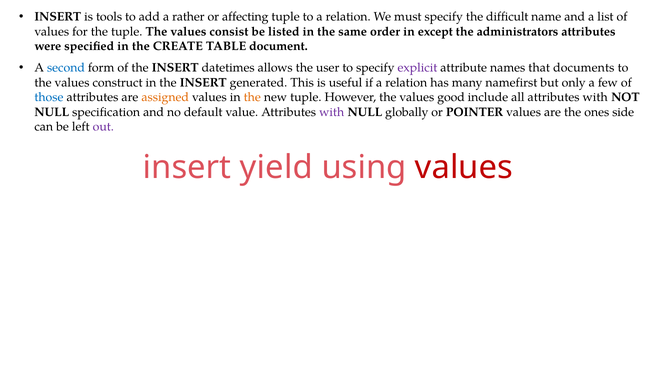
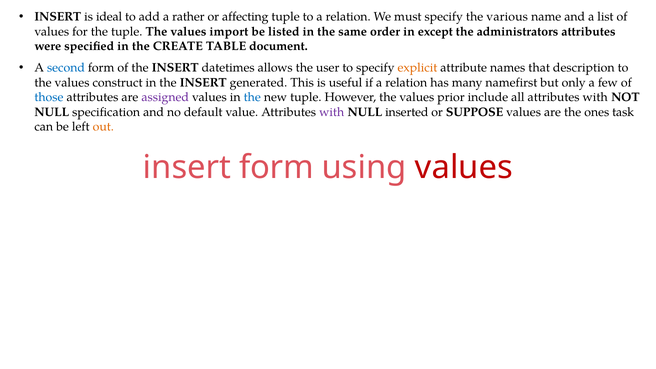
tools: tools -> ideal
difficult: difficult -> various
consist: consist -> import
explicit colour: purple -> orange
documents: documents -> description
assigned colour: orange -> purple
the at (252, 97) colour: orange -> blue
good: good -> prior
globally: globally -> inserted
POINTER: POINTER -> SUPPOSE
side: side -> task
out colour: purple -> orange
insert yield: yield -> form
